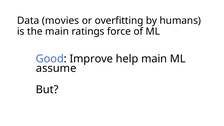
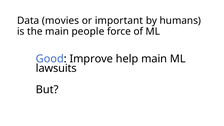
overfitting: overfitting -> important
ratings: ratings -> people
assume: assume -> lawsuits
